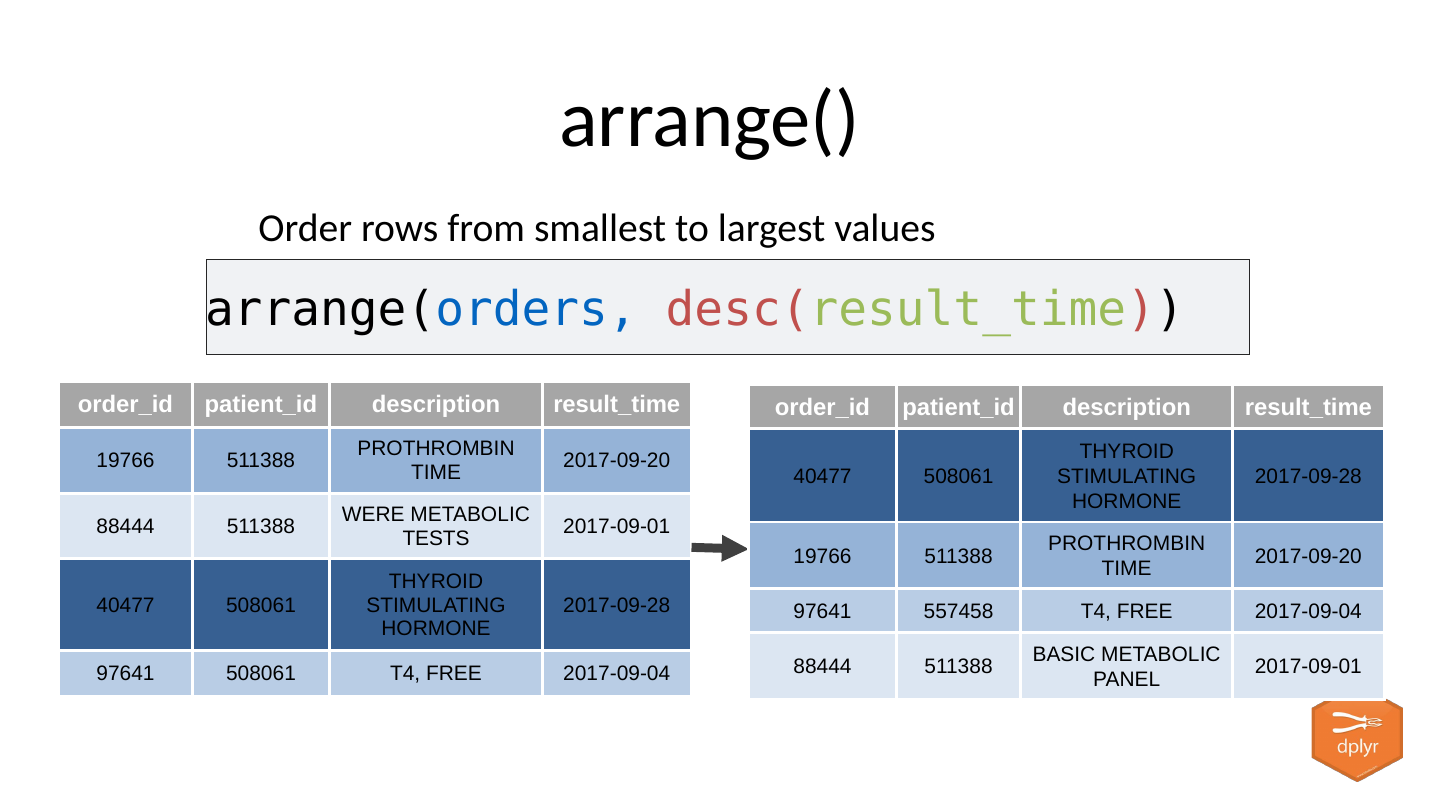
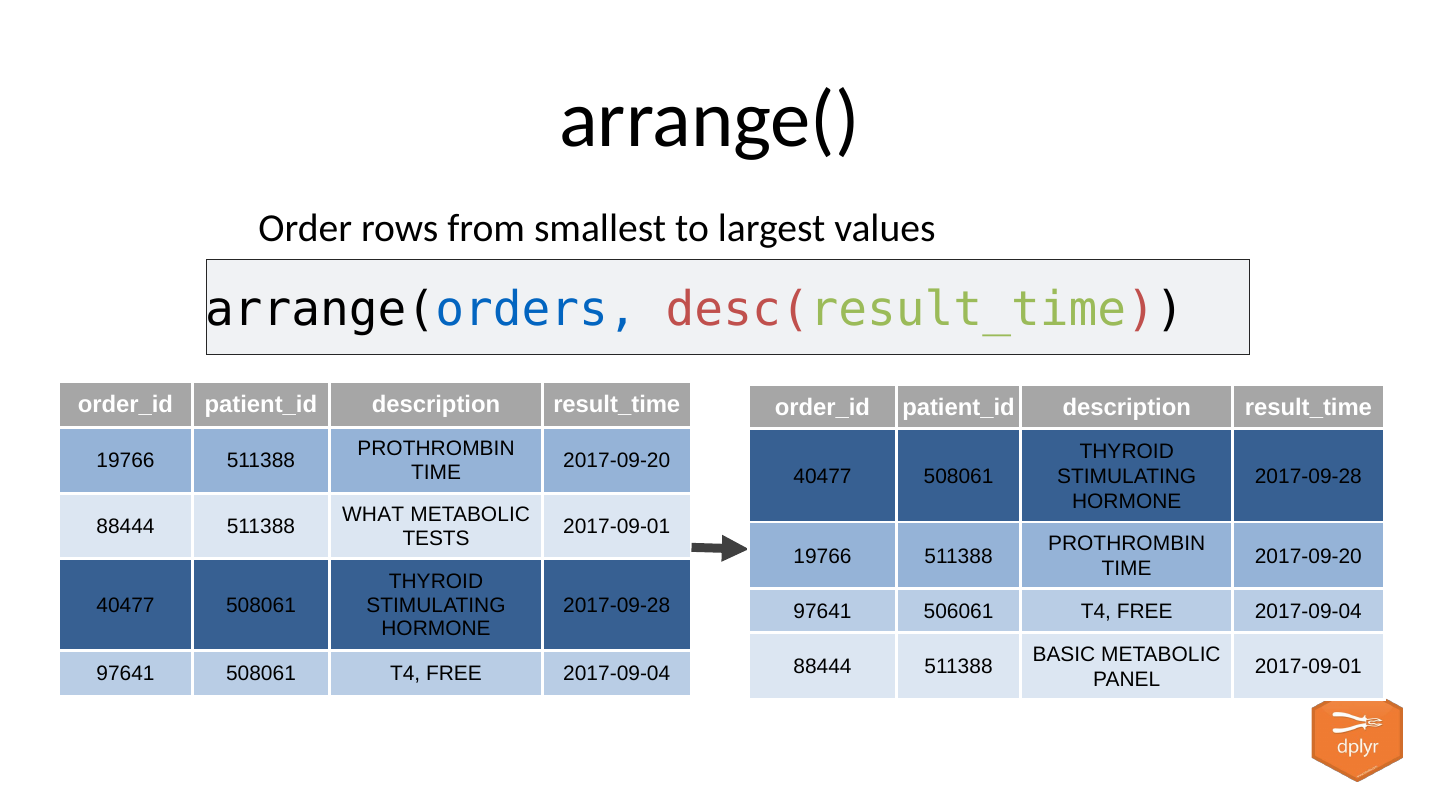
WERE: WERE -> WHAT
557458: 557458 -> 506061
